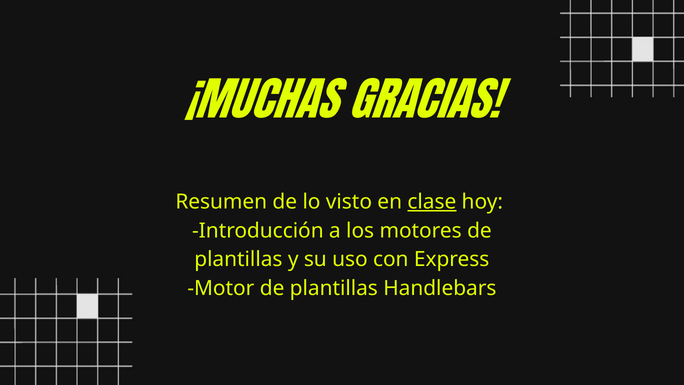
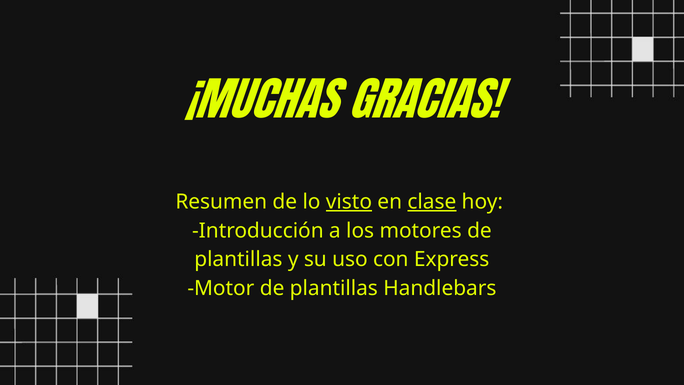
visto underline: none -> present
